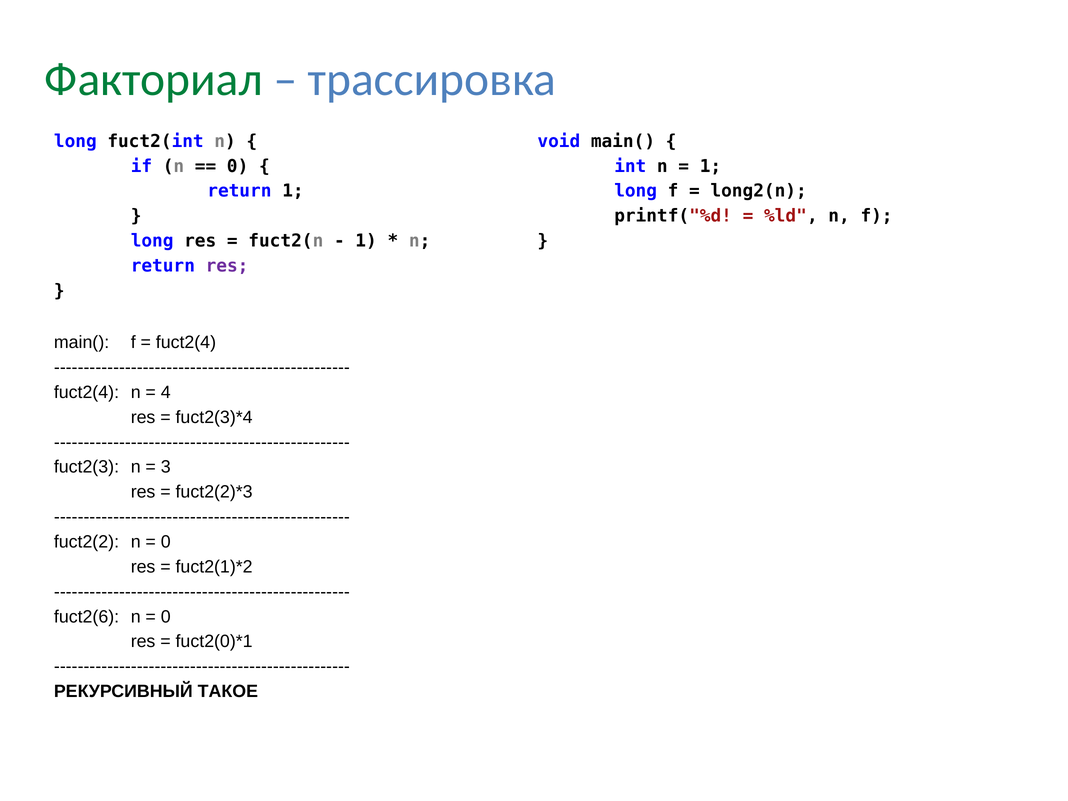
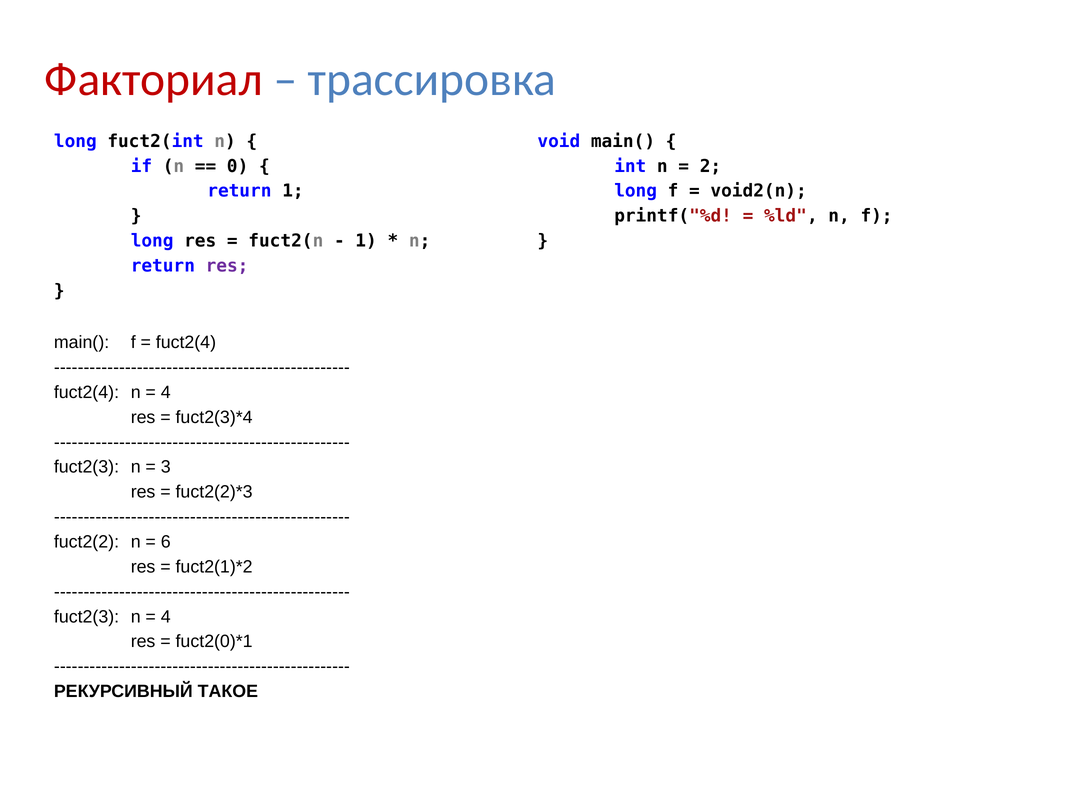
Факториал colour: green -> red
1 at (711, 166): 1 -> 2
long2(n: long2(n -> void2(n
0 at (166, 542): 0 -> 6
fuct2(6 at (87, 617): fuct2(6 -> fuct2(3
0 at (166, 617): 0 -> 4
